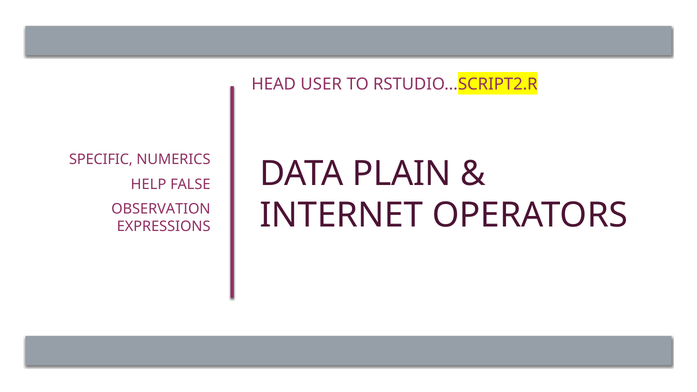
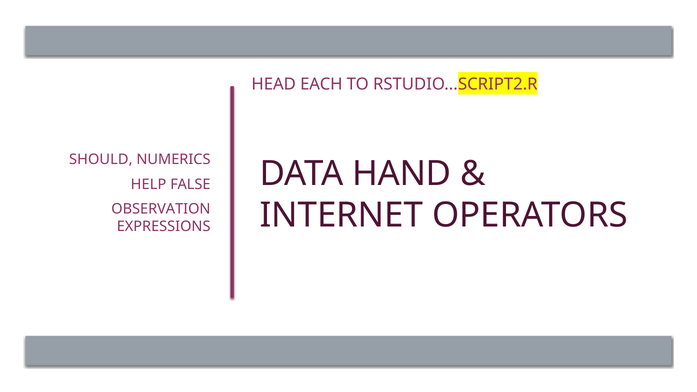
USER: USER -> EACH
SPECIFIC: SPECIFIC -> SHOULD
PLAIN: PLAIN -> HAND
